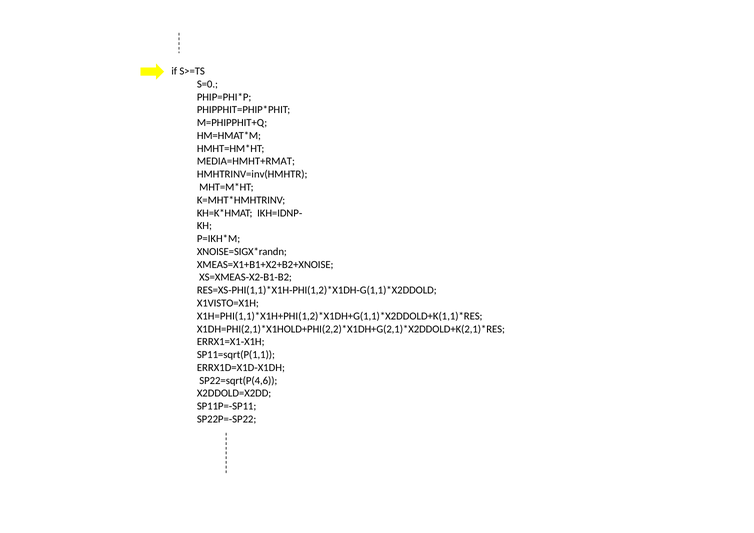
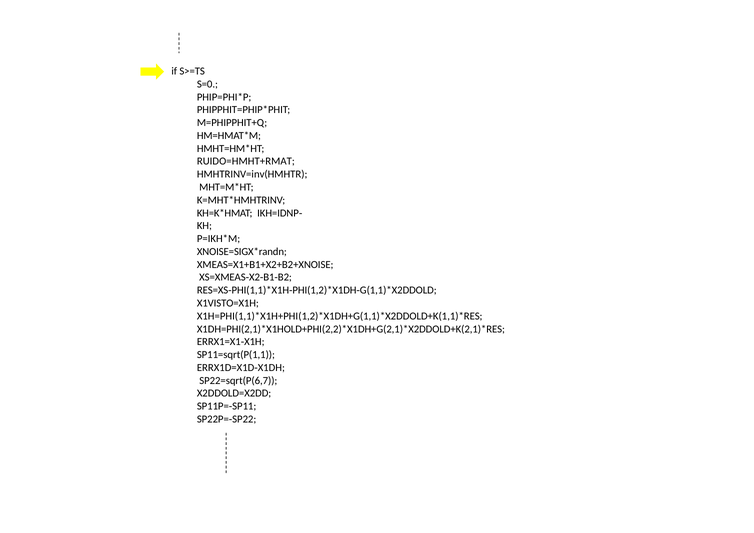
MEDIA=HMHT+RMAT: MEDIA=HMHT+RMAT -> RUIDO=HMHT+RMAT
SP22=sqrt(P(4,6: SP22=sqrt(P(4,6 -> SP22=sqrt(P(6,7
